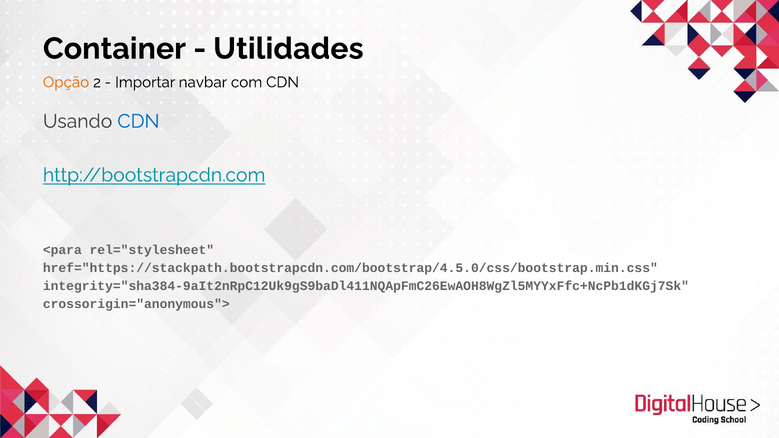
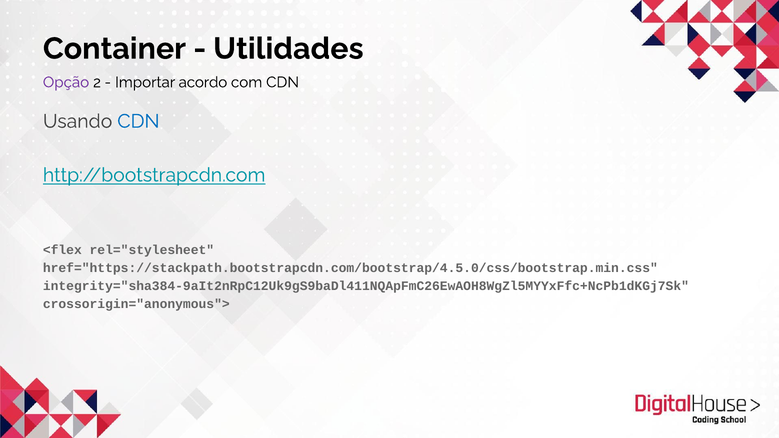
Opção colour: orange -> purple
navbar: navbar -> acordo
<para: <para -> <flex
